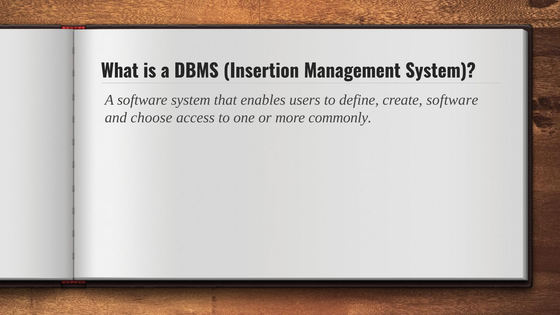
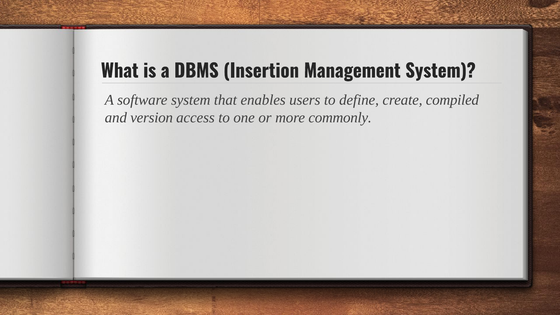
create software: software -> compiled
choose: choose -> version
